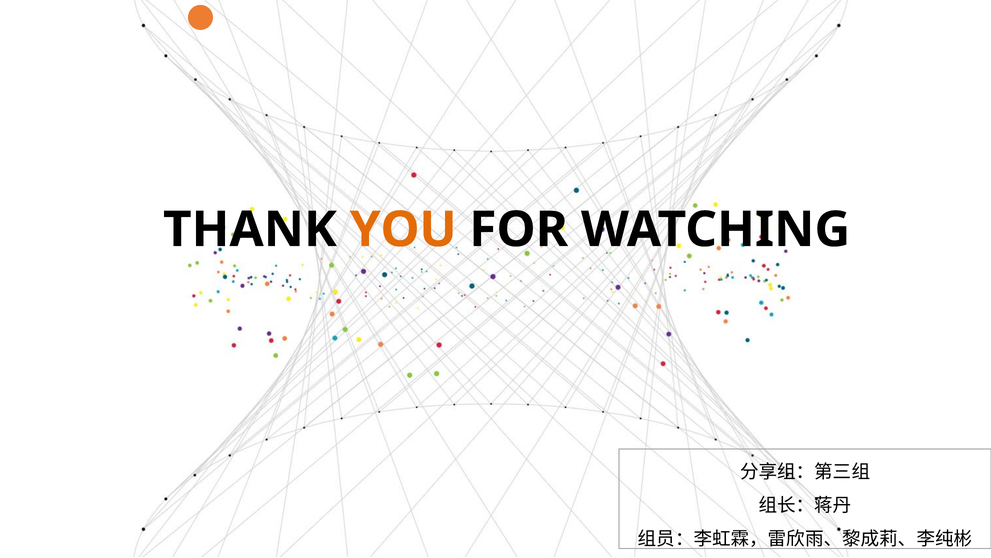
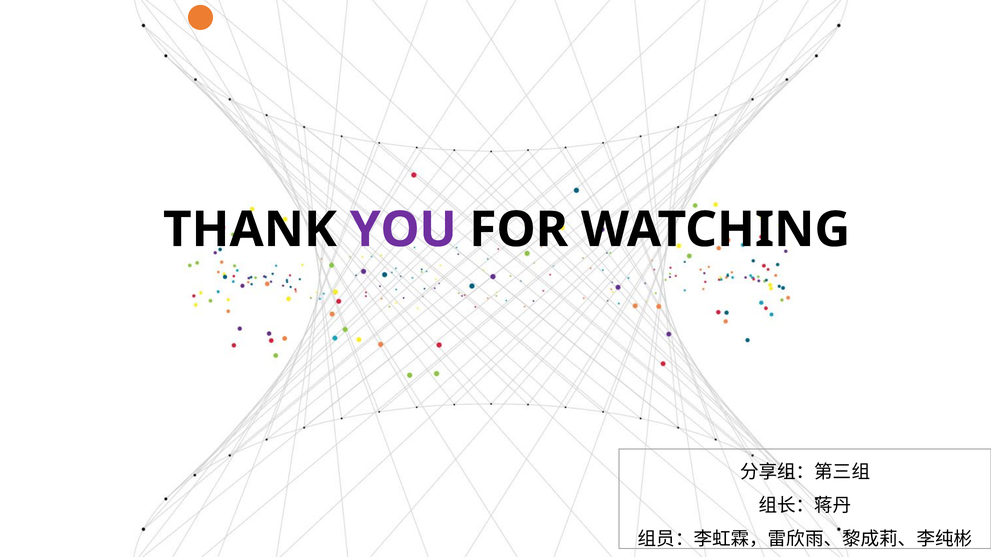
YOU colour: orange -> purple
